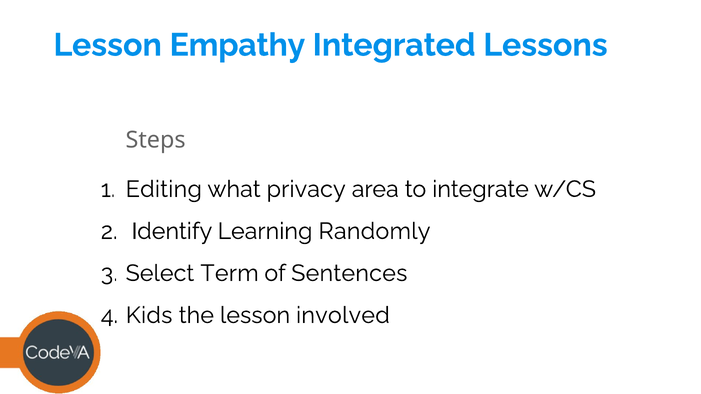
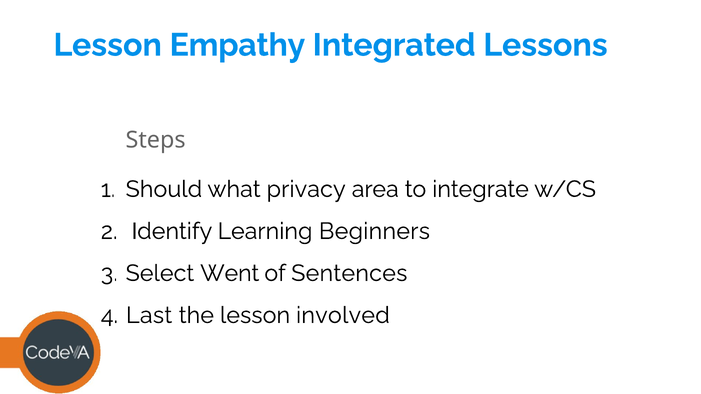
Editing: Editing -> Should
Randomly: Randomly -> Beginners
Term: Term -> Went
Kids: Kids -> Last
